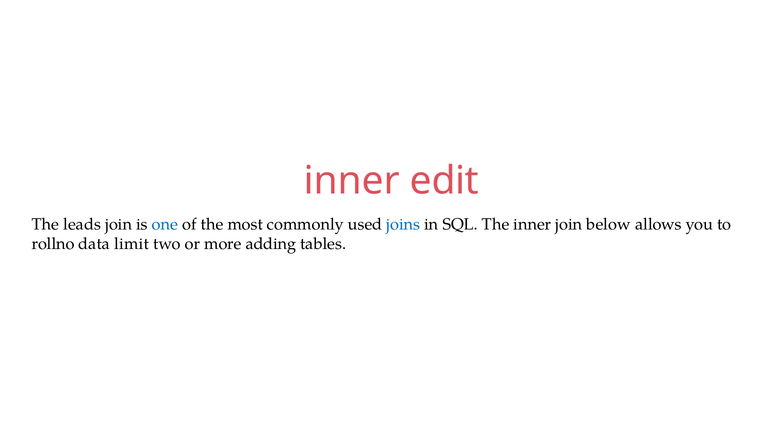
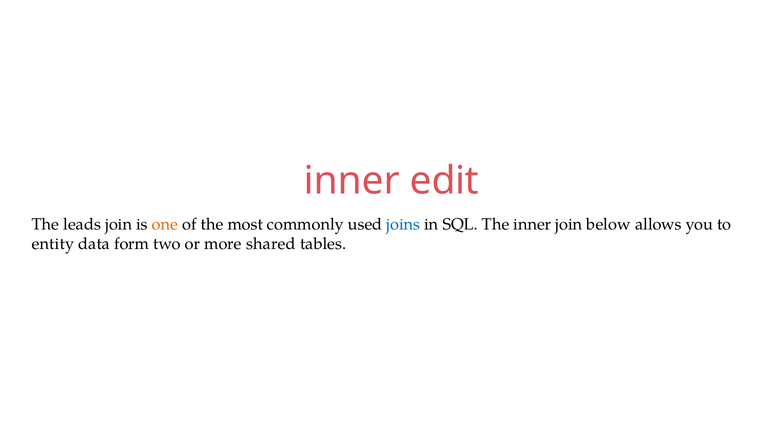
one colour: blue -> orange
rollno: rollno -> entity
limit: limit -> form
adding: adding -> shared
